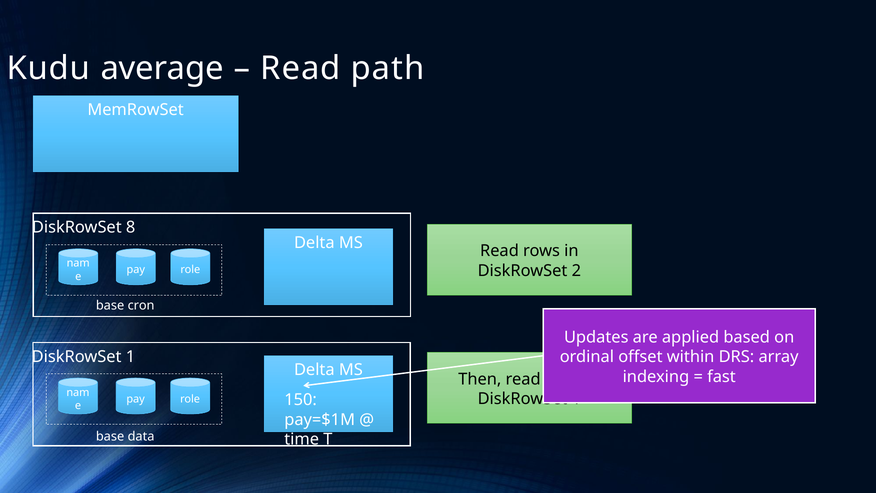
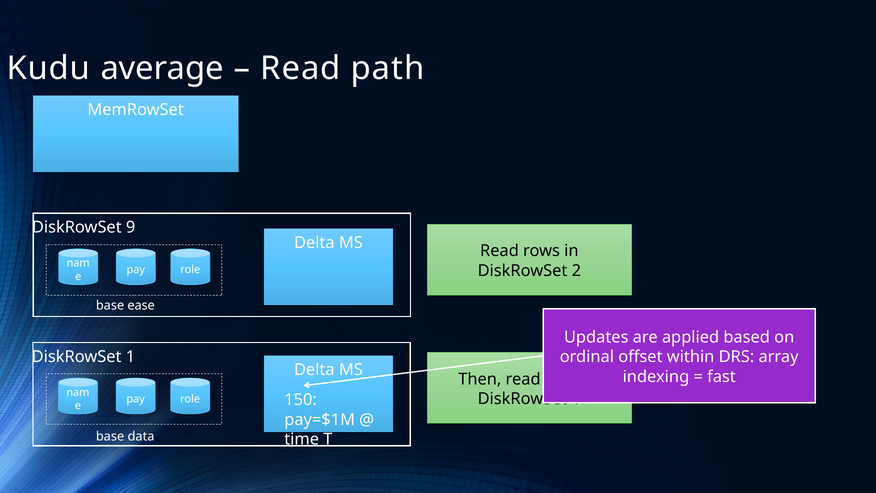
8: 8 -> 9
cron: cron -> ease
